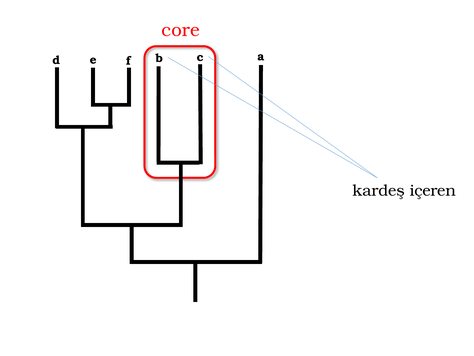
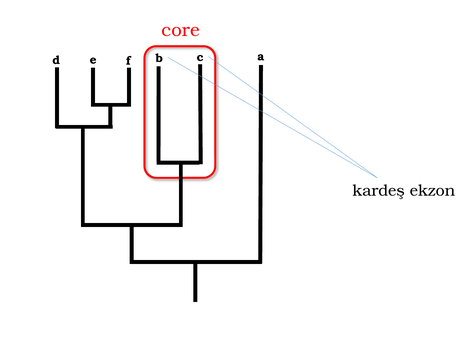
içeren: içeren -> ekzon
